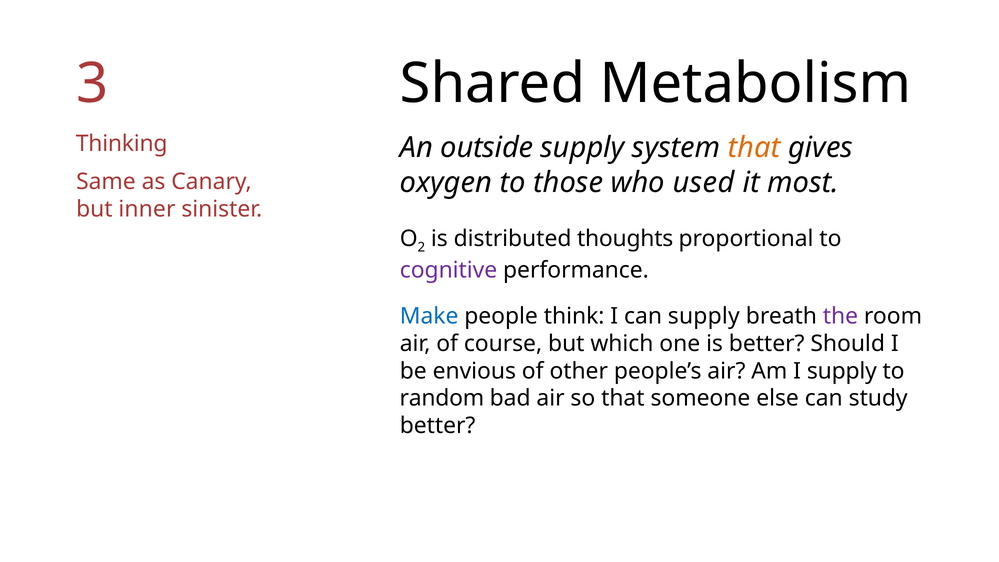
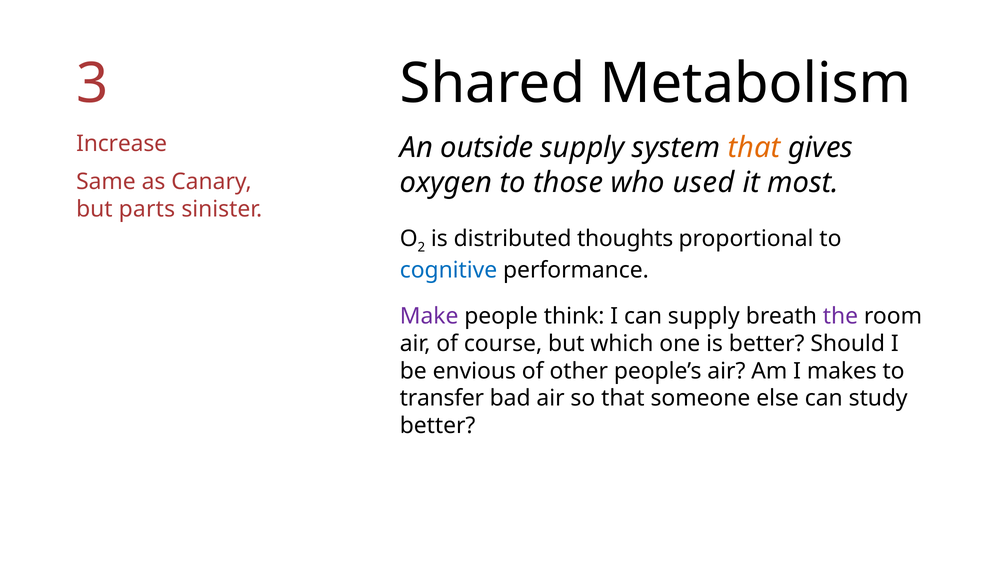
Thinking: Thinking -> Increase
inner: inner -> parts
cognitive colour: purple -> blue
Make colour: blue -> purple
I supply: supply -> makes
random: random -> transfer
